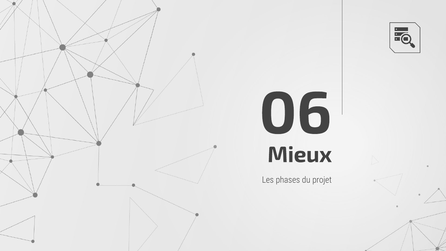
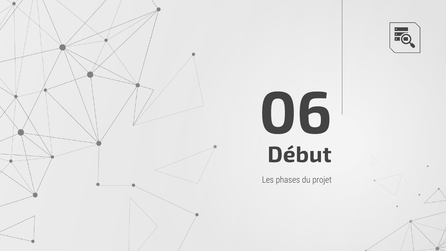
Mieux: Mieux -> Début
